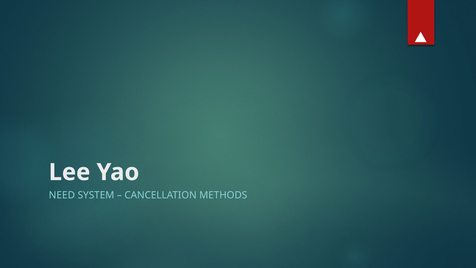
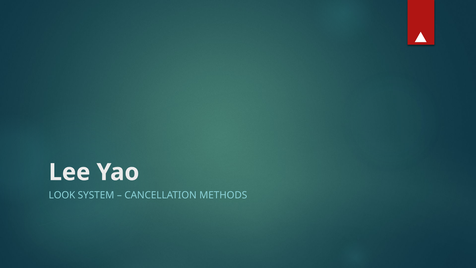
NEED: NEED -> LOOK
